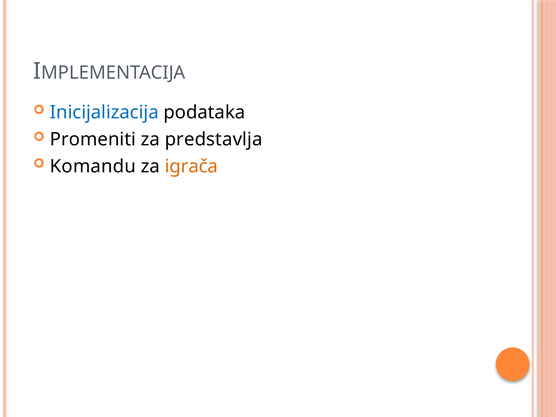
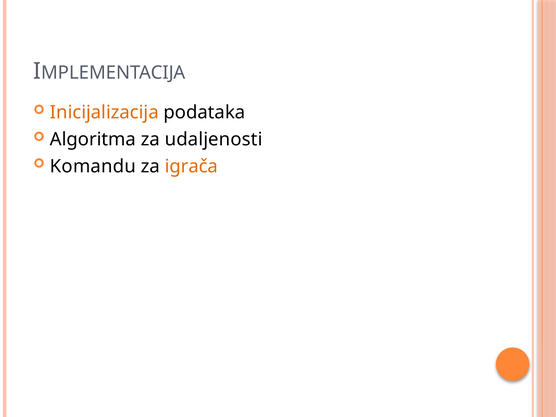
Inicijalizacija colour: blue -> orange
Promeniti: Promeniti -> Algoritma
predstavlja: predstavlja -> udaljenosti
